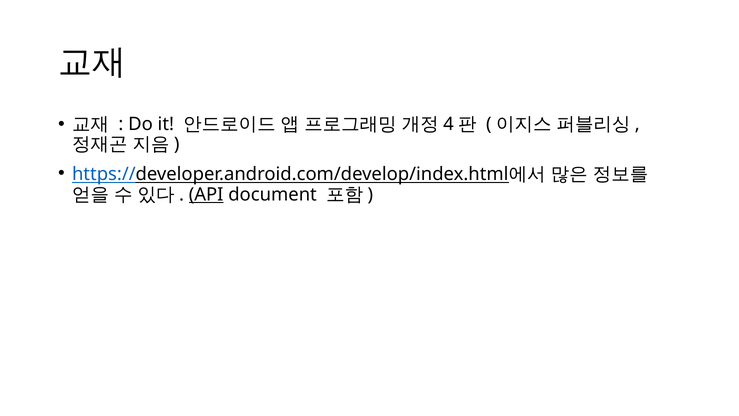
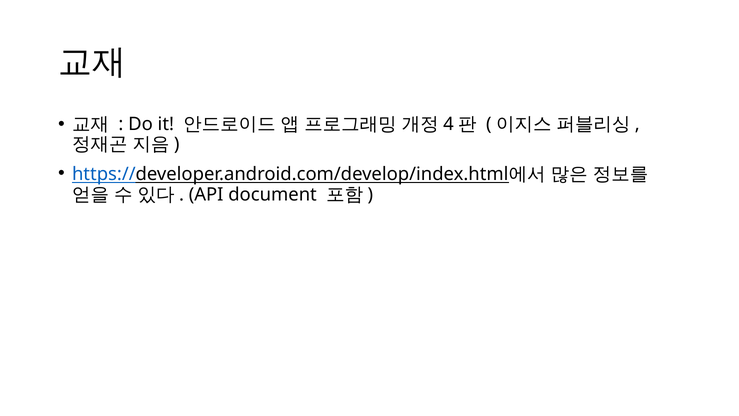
API underline: present -> none
